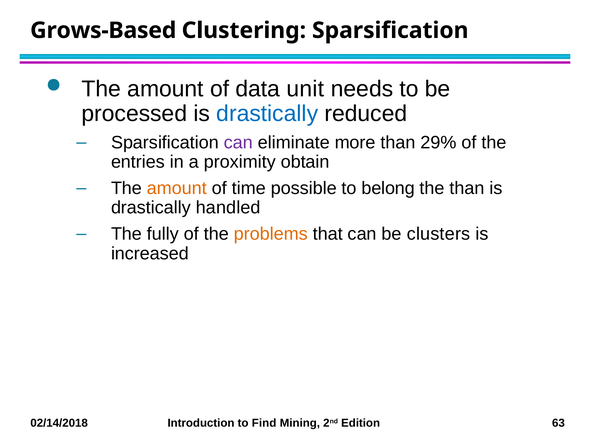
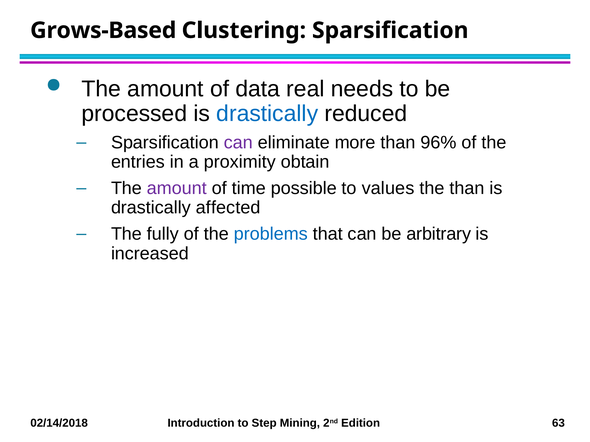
unit: unit -> real
29%: 29% -> 96%
amount at (177, 188) colour: orange -> purple
belong: belong -> values
handled: handled -> affected
problems colour: orange -> blue
clusters: clusters -> arbitrary
Find: Find -> Step
